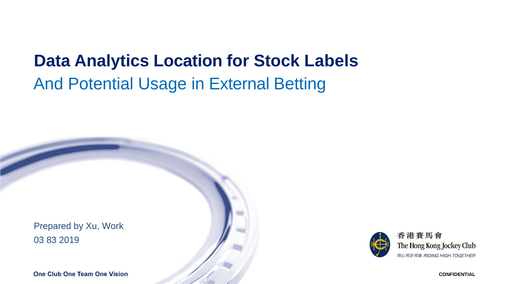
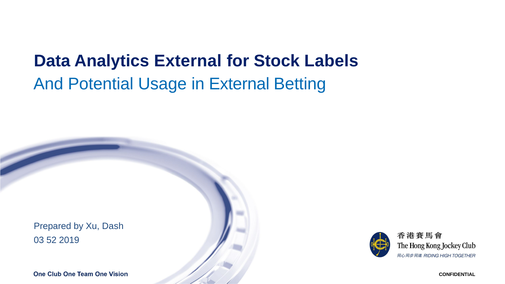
Analytics Location: Location -> External
Work: Work -> Dash
83: 83 -> 52
